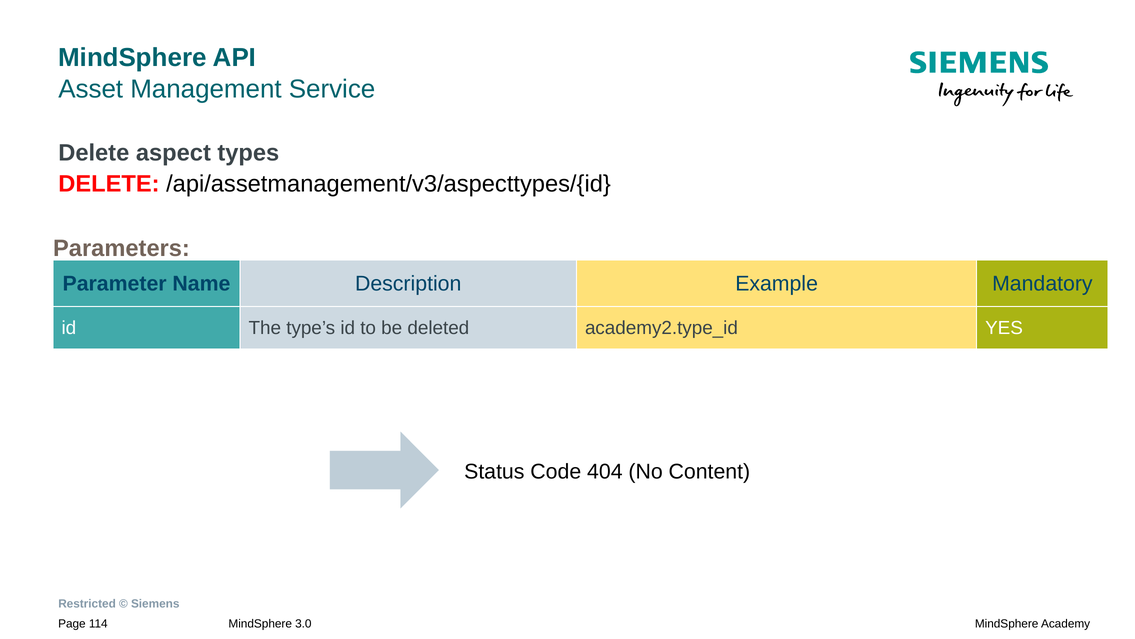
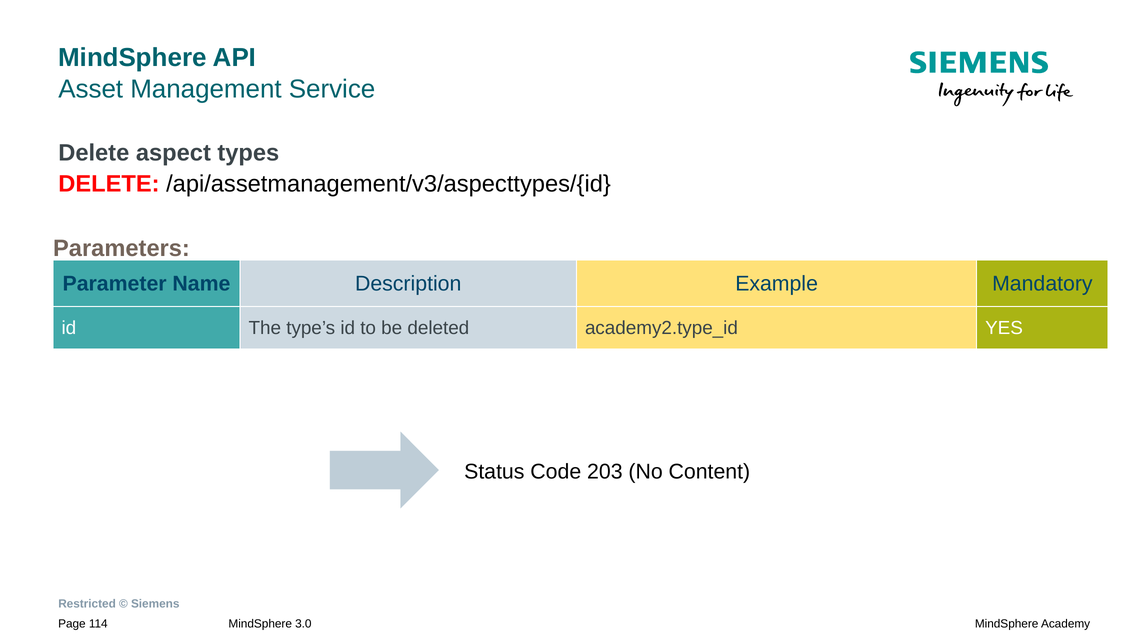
404: 404 -> 203
